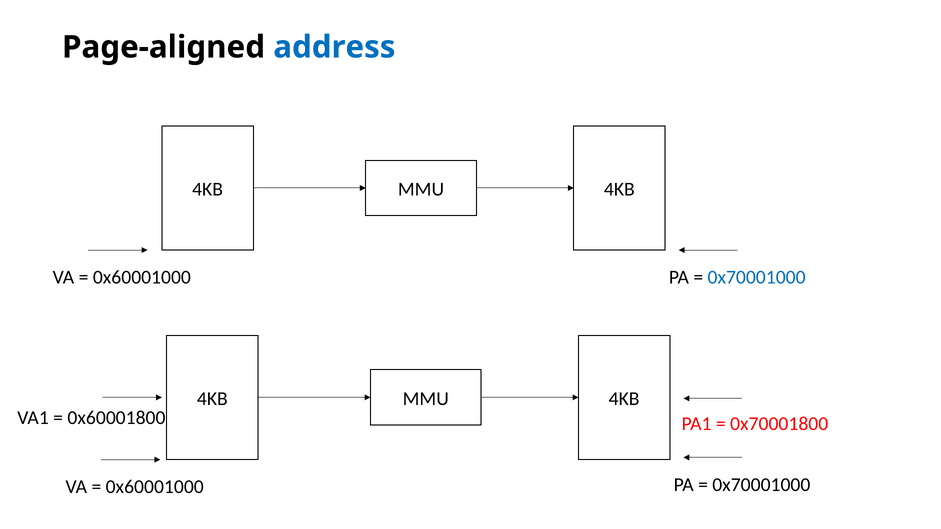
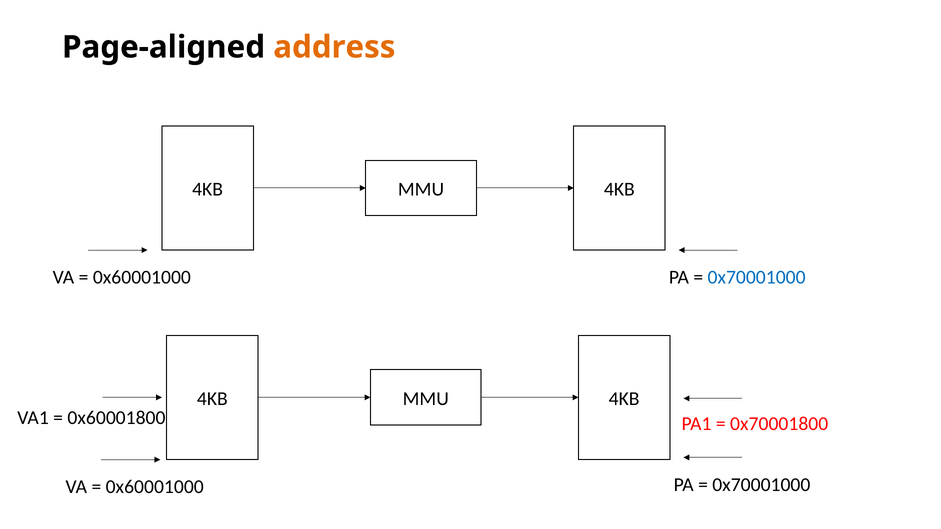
address colour: blue -> orange
